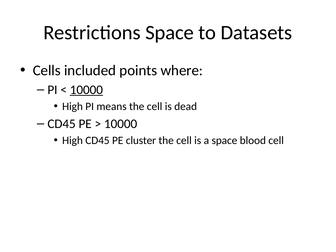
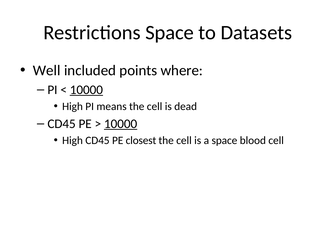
Cells: Cells -> Well
10000 at (121, 124) underline: none -> present
cluster: cluster -> closest
